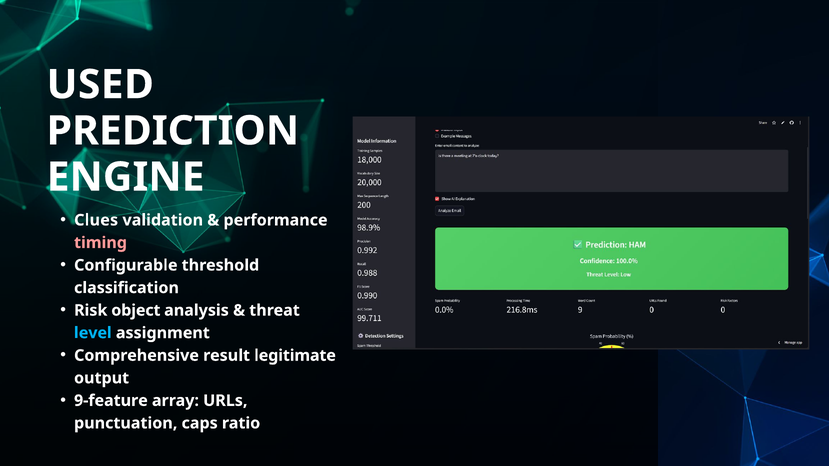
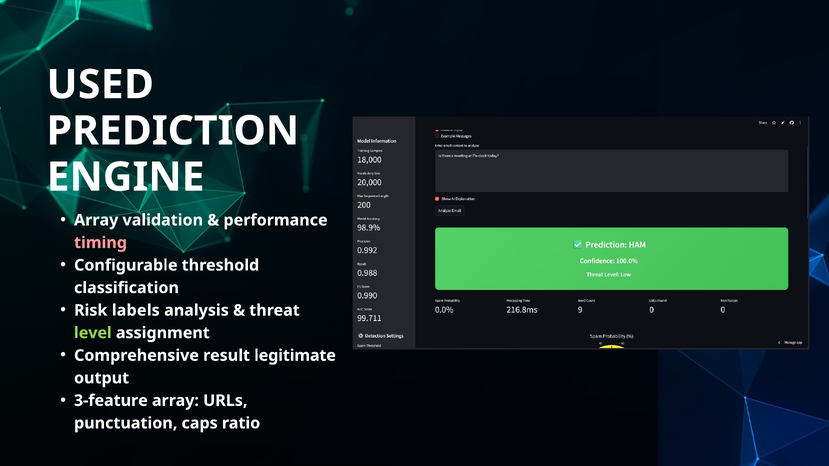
Clues at (96, 220): Clues -> Array
object: object -> labels
level colour: light blue -> light green
9-feature: 9-feature -> 3-feature
